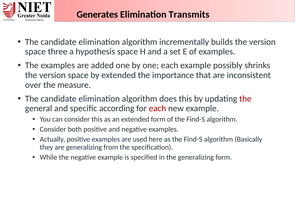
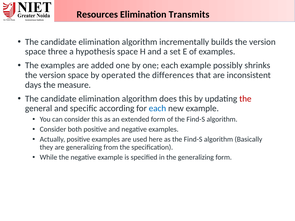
Generates: Generates -> Resources
by extended: extended -> operated
importance: importance -> differences
over: over -> days
each at (157, 109) colour: red -> blue
